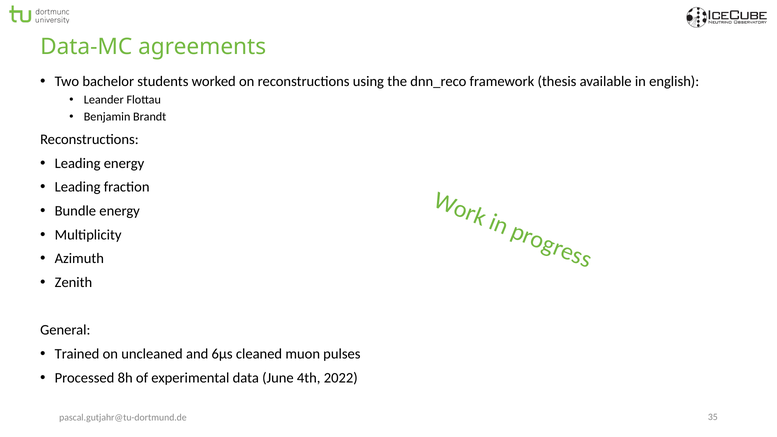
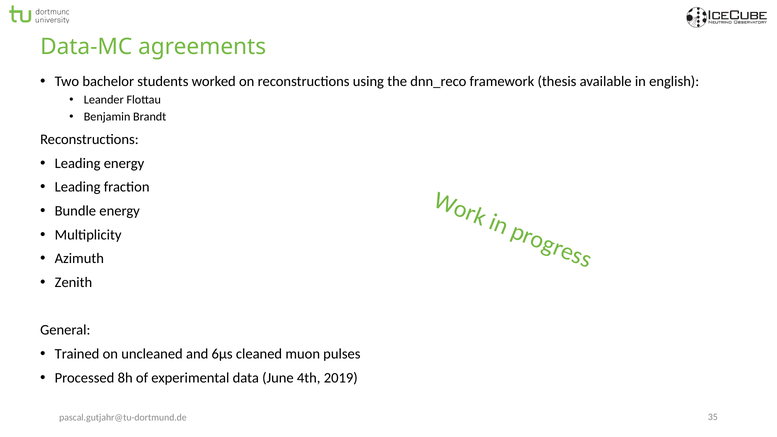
2022: 2022 -> 2019
